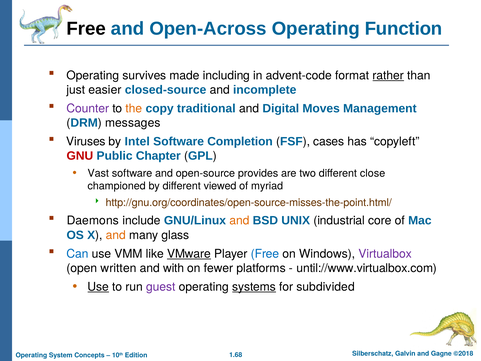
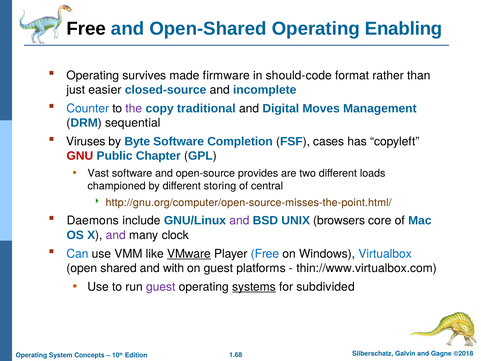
Open-Across: Open-Across -> Open-Shared
Function: Function -> Enabling
including: including -> firmware
advent-code: advent-code -> should-code
rather underline: present -> none
Counter colour: purple -> blue
the colour: orange -> purple
messages: messages -> sequential
Intel: Intel -> Byte
close: close -> loads
viewed: viewed -> storing
myriad: myriad -> central
http://gnu.org/coordinates/open-source-misses-the-point.html/: http://gnu.org/coordinates/open-source-misses-the-point.html/ -> http://gnu.org/computer/open-source-misses-the-point.html/
and at (239, 220) colour: orange -> purple
industrial: industrial -> browsers
and at (116, 235) colour: orange -> purple
glass: glass -> clock
Virtualbox colour: purple -> blue
written: written -> shared
on fewer: fewer -> guest
until://www.virtualbox.com: until://www.virtualbox.com -> thin://www.virtualbox.com
Use at (98, 287) underline: present -> none
